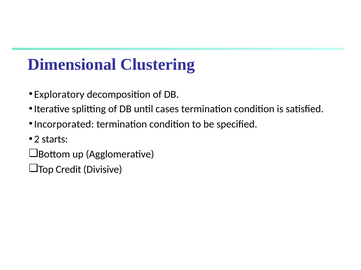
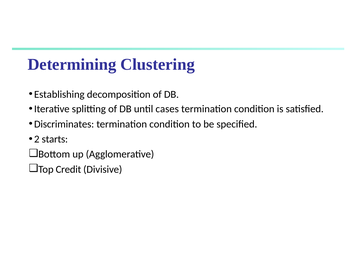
Dimensional: Dimensional -> Determining
Exploratory: Exploratory -> Establishing
Incorporated: Incorporated -> Discriminates
